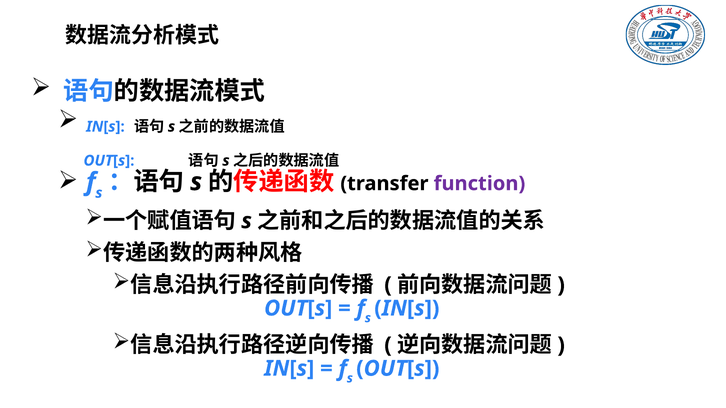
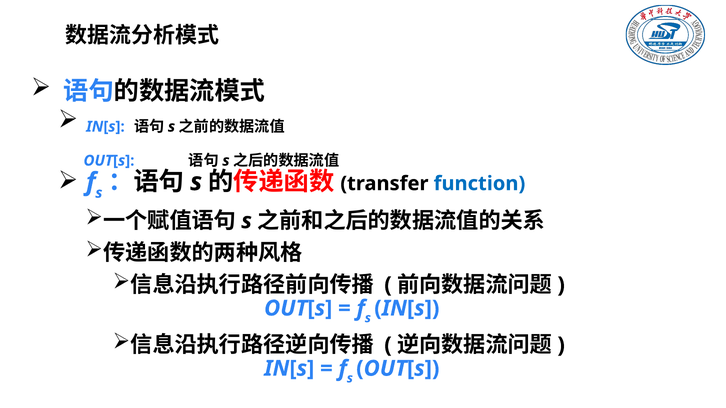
function colour: purple -> blue
